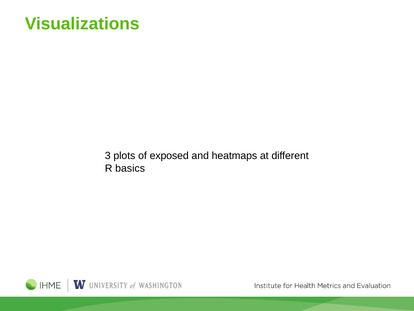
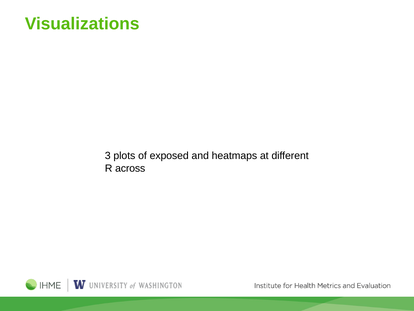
basics: basics -> across
